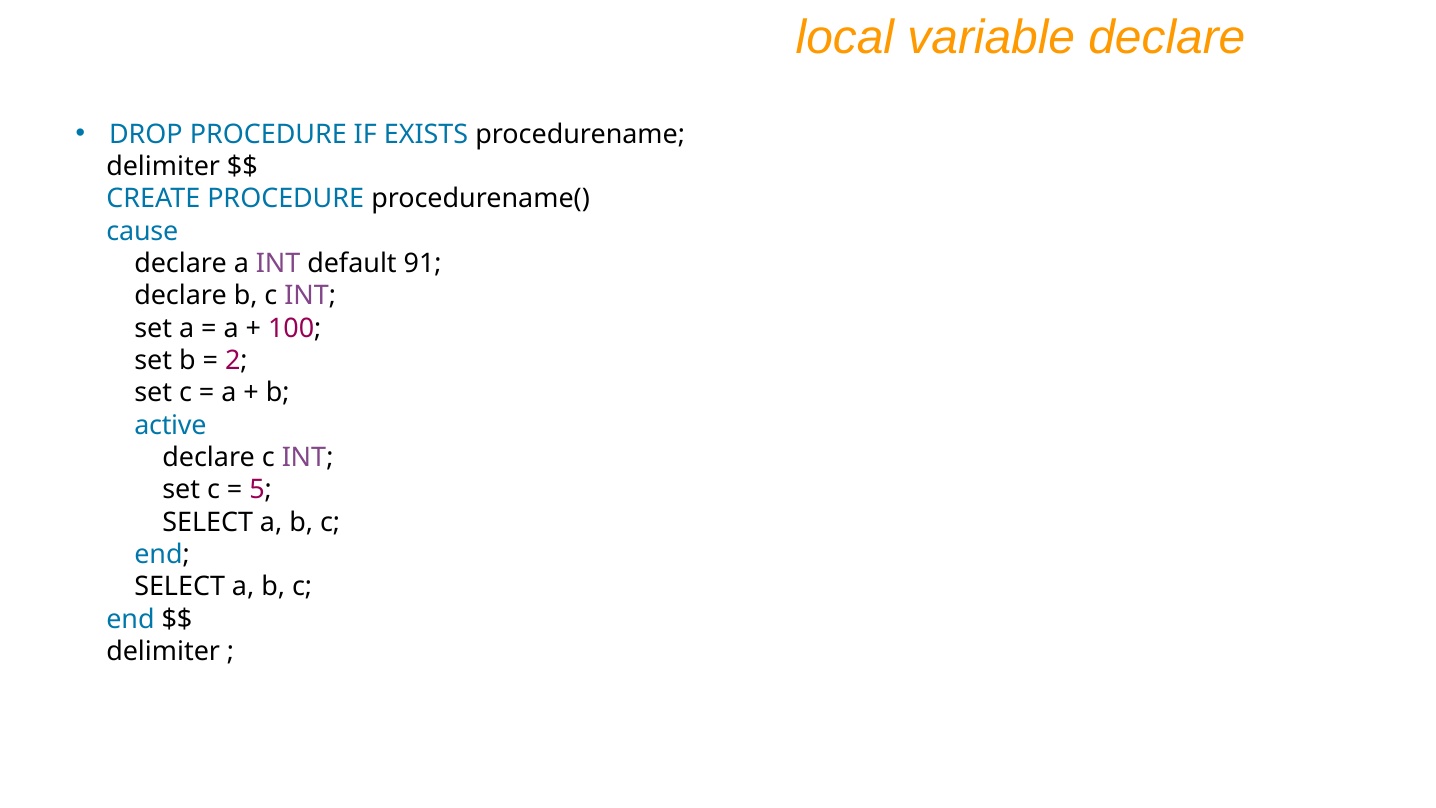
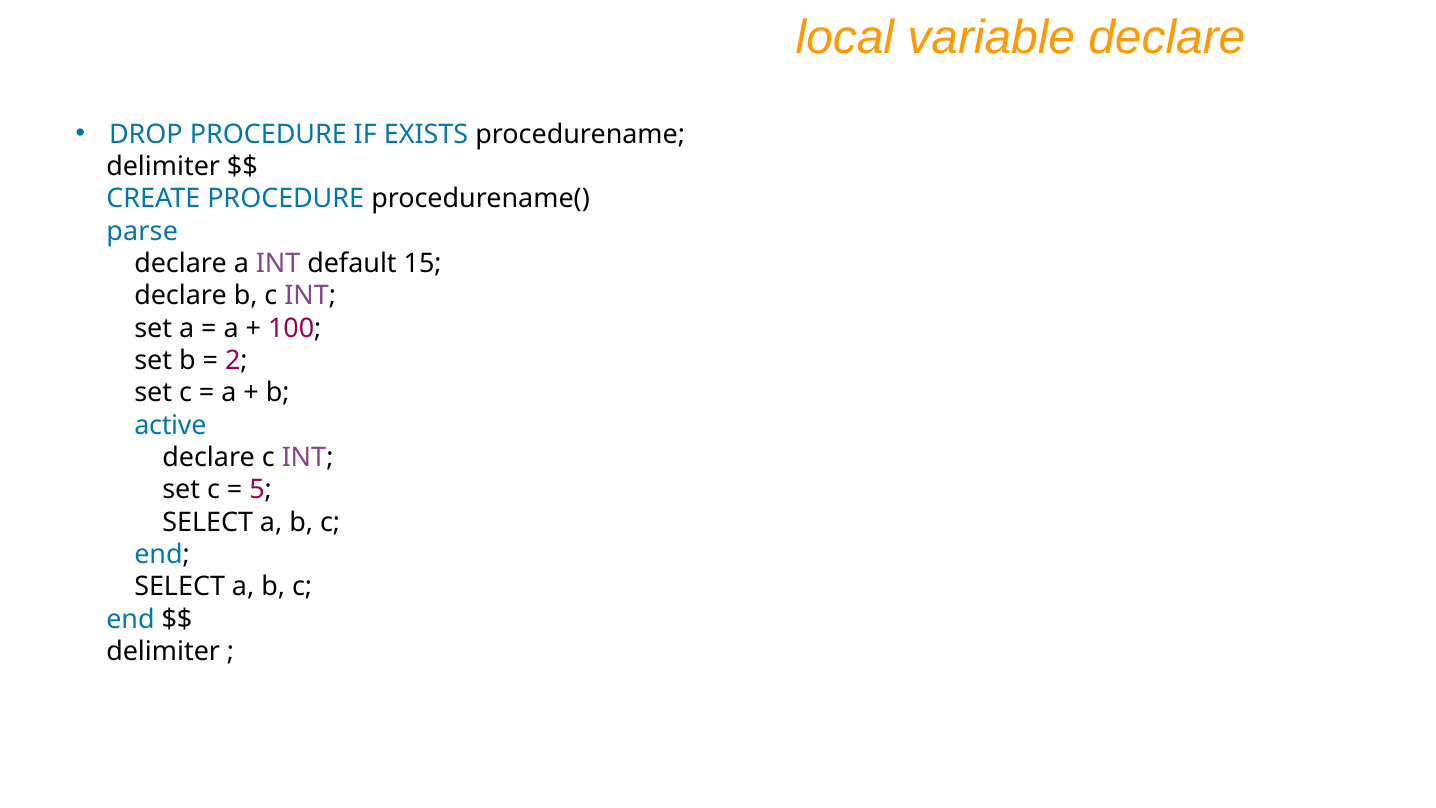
cause: cause -> parse
91: 91 -> 15
